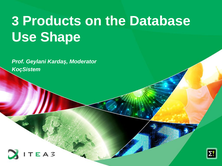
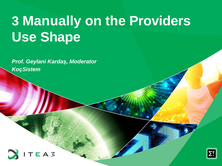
Products: Products -> Manually
Database: Database -> Providers
